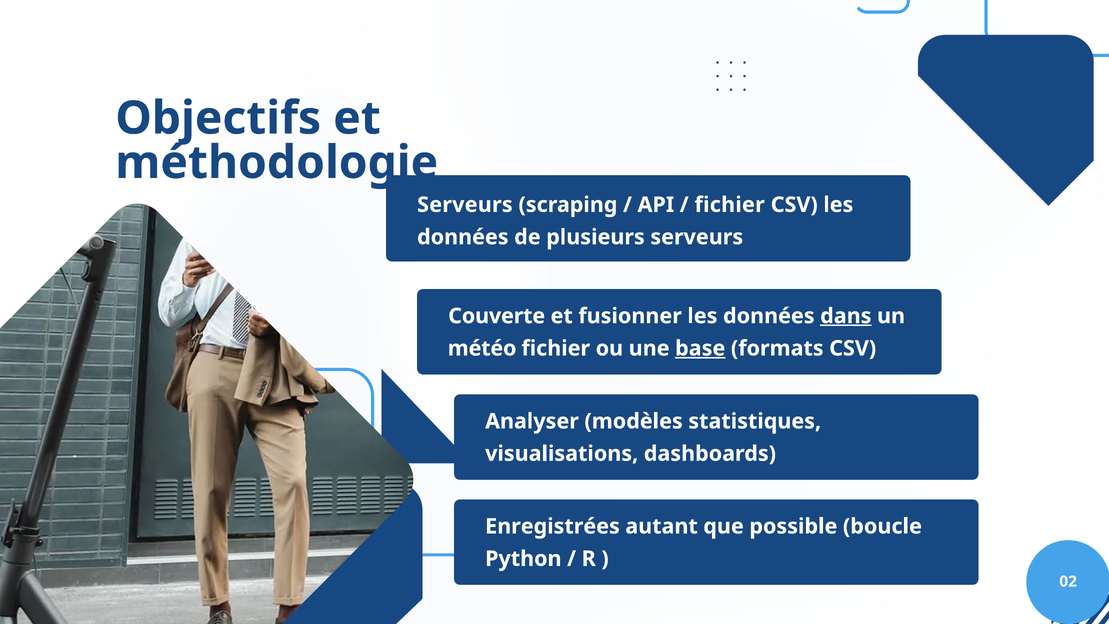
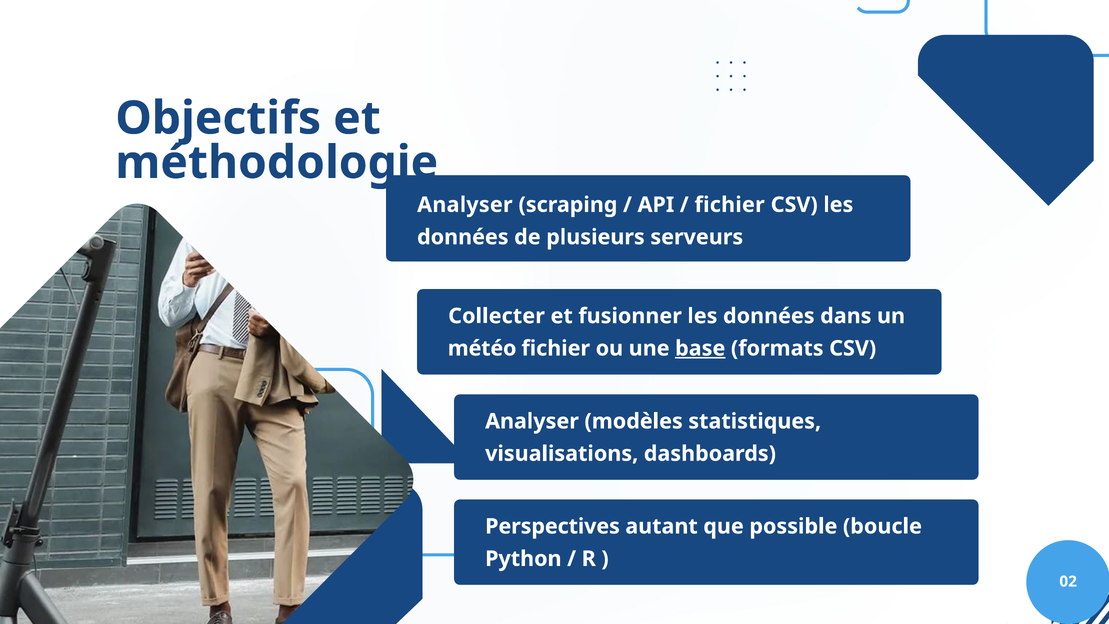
Serveurs at (465, 205): Serveurs -> Analyser
Couverte: Couverte -> Collecter
dans underline: present -> none
Enregistrées: Enregistrées -> Perspectives
